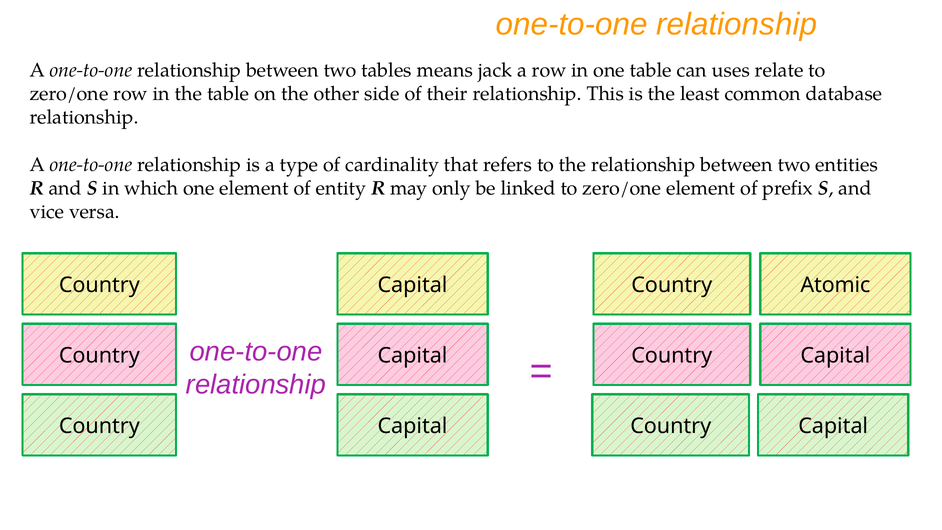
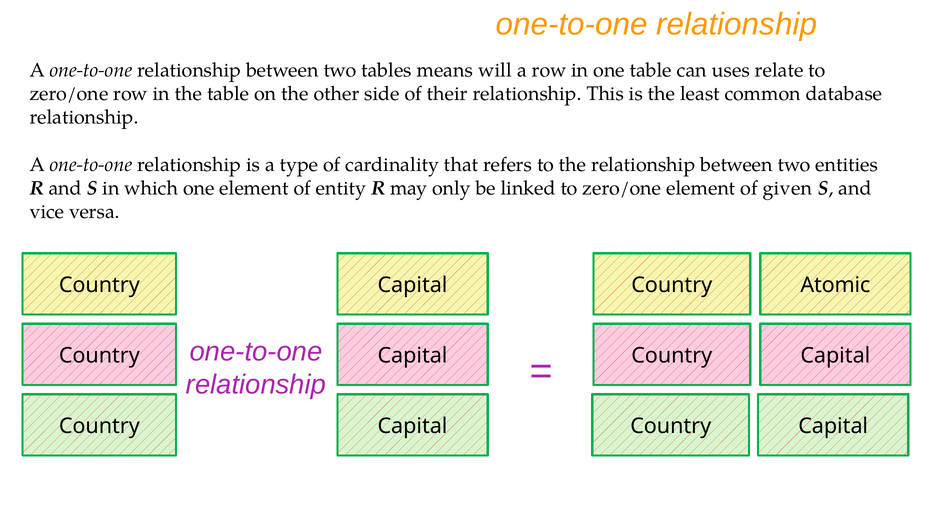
jack: jack -> will
prefix: prefix -> given
